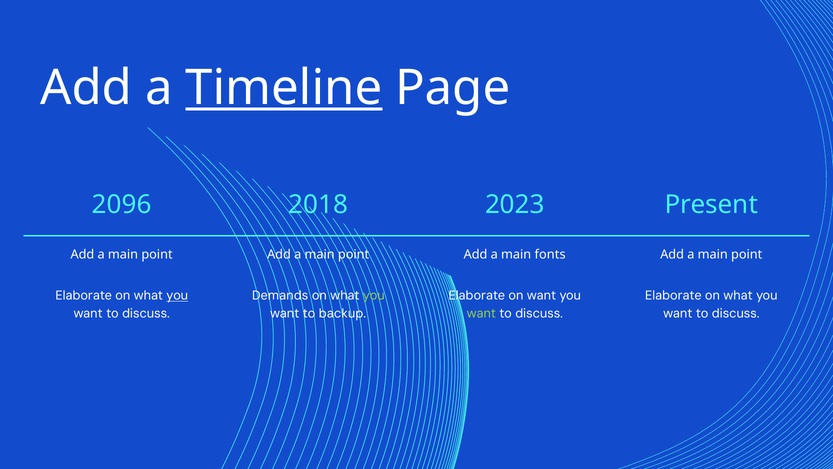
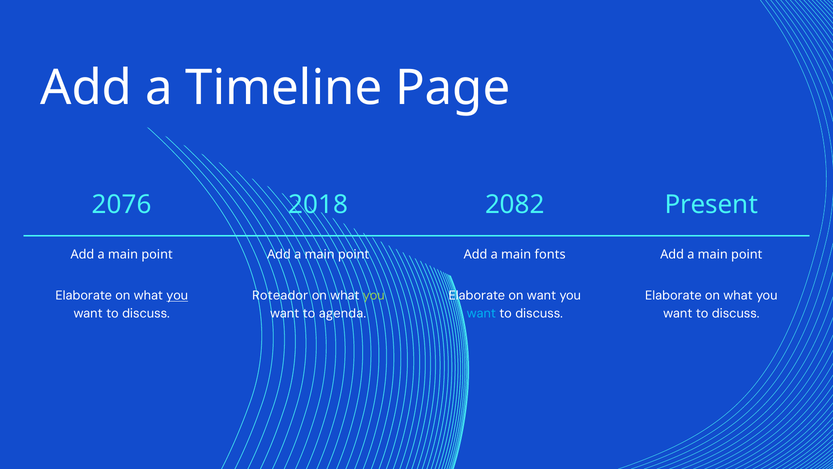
Timeline underline: present -> none
2096: 2096 -> 2076
2023: 2023 -> 2082
Demands: Demands -> Roteador
backup: backup -> agenda
want at (481, 313) colour: light green -> light blue
